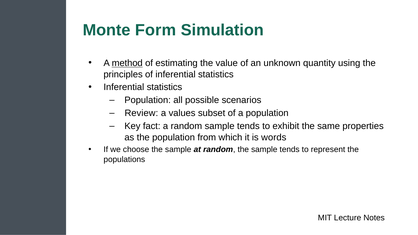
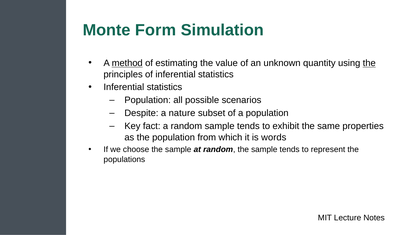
the at (369, 63) underline: none -> present
Review: Review -> Despite
values: values -> nature
